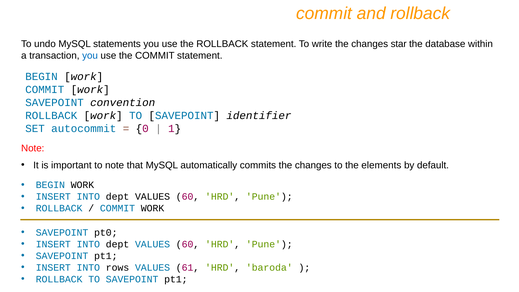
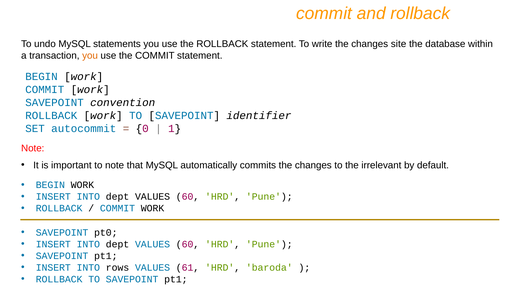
star: star -> site
you at (90, 56) colour: blue -> orange
elements: elements -> irrelevant
